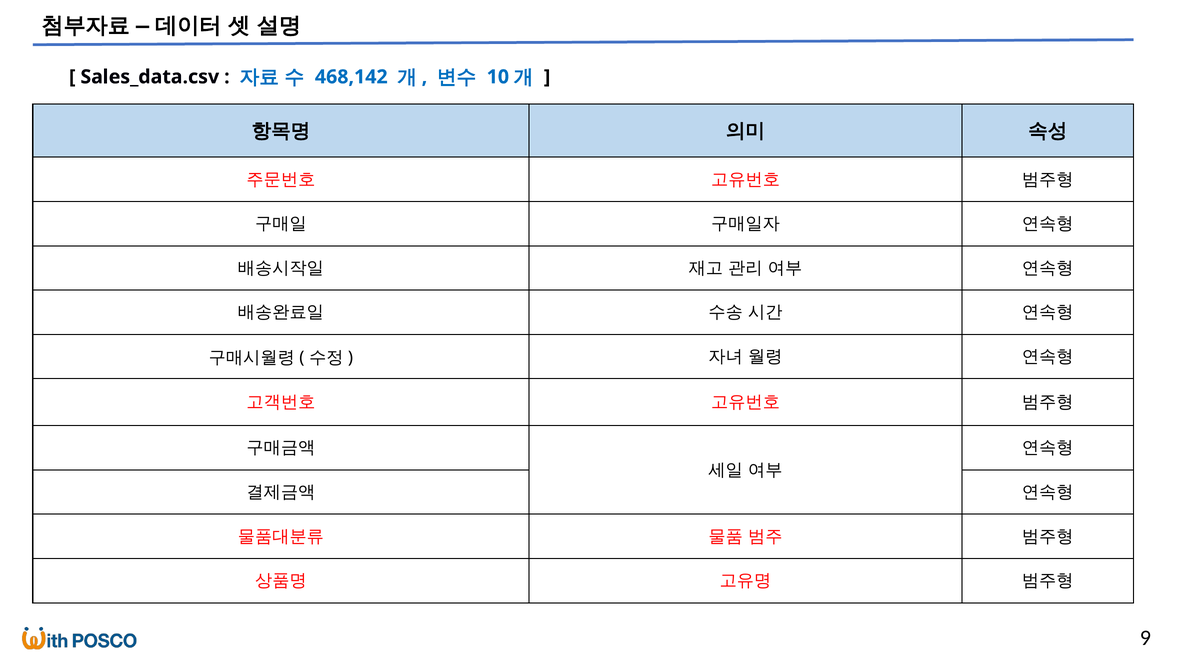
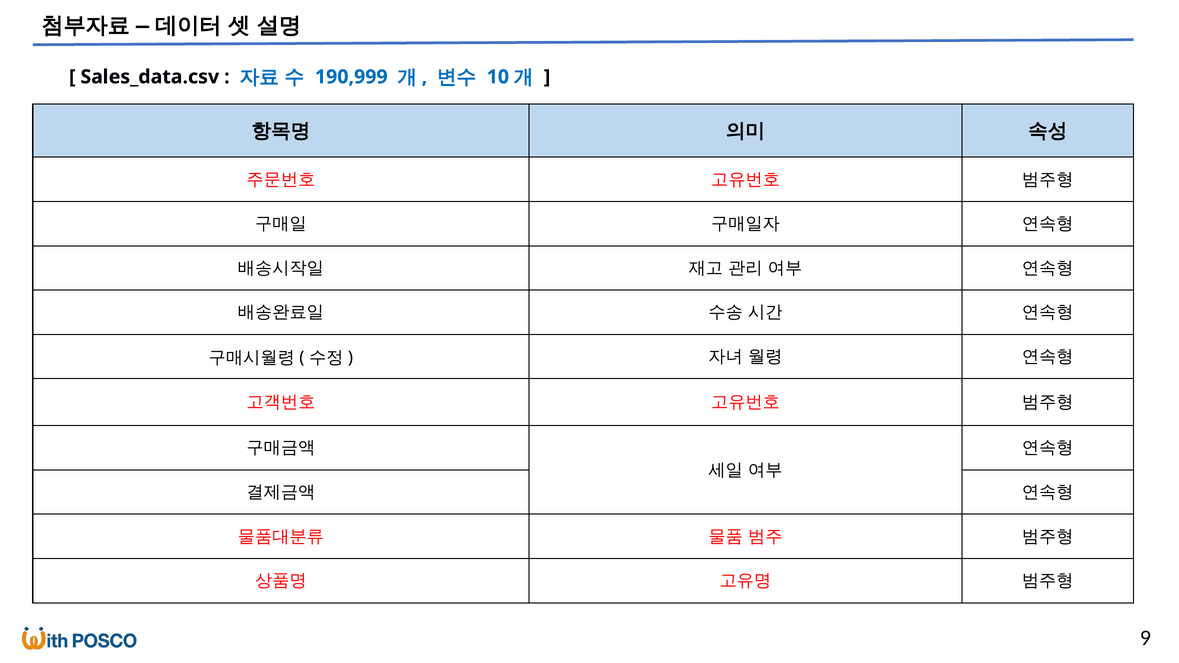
468,142: 468,142 -> 190,999
